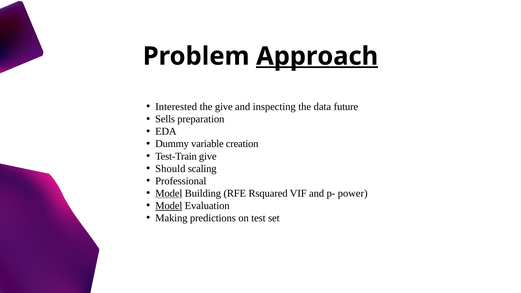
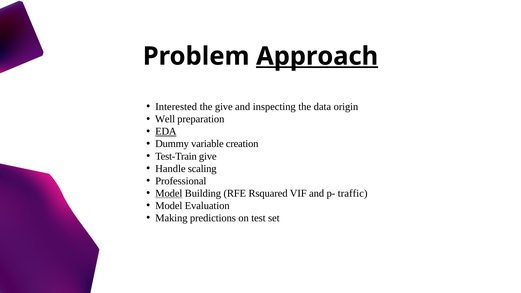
future: future -> origin
Sells: Sells -> Well
EDA underline: none -> present
Should: Should -> Handle
power: power -> traffic
Model at (169, 206) underline: present -> none
